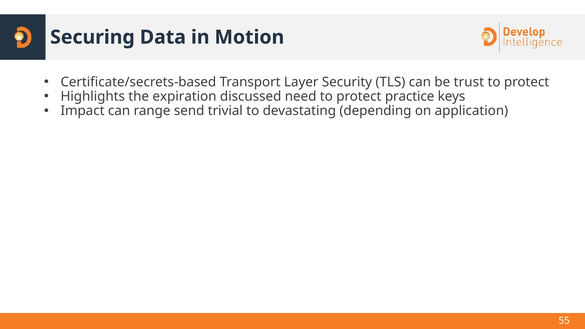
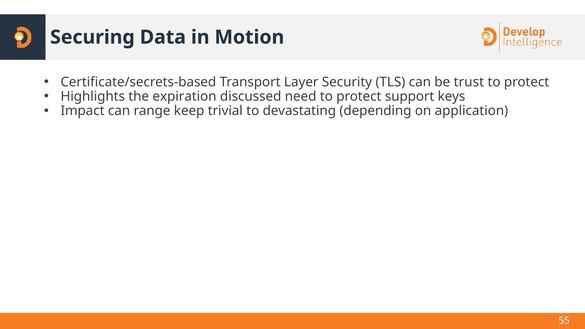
practice: practice -> support
send: send -> keep
